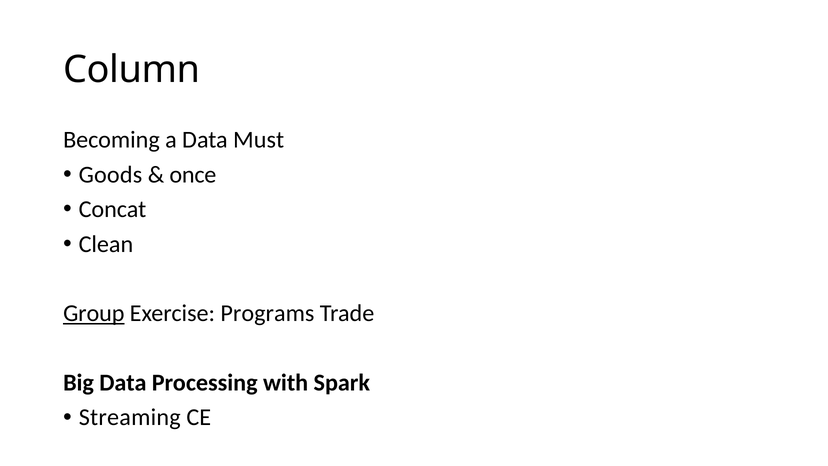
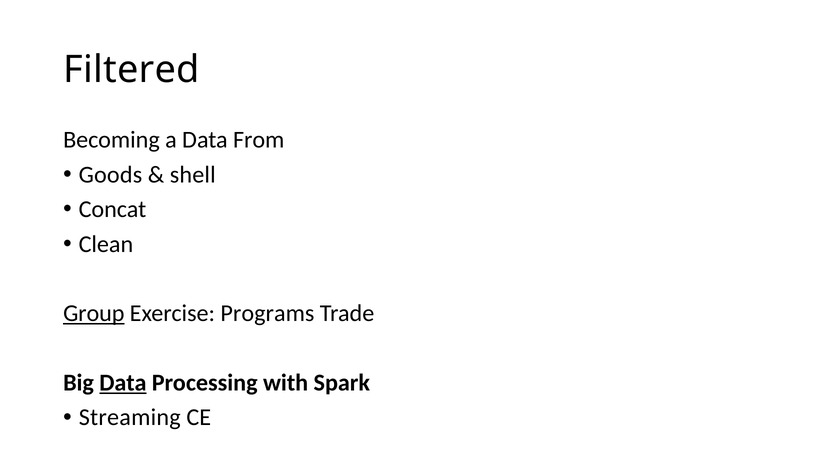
Column: Column -> Filtered
Must: Must -> From
once: once -> shell
Data at (123, 383) underline: none -> present
